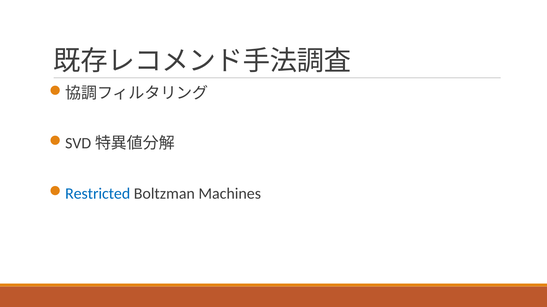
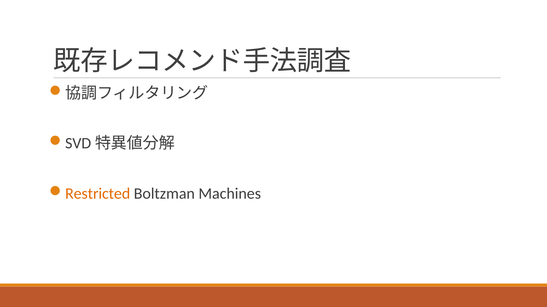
Restricted colour: blue -> orange
